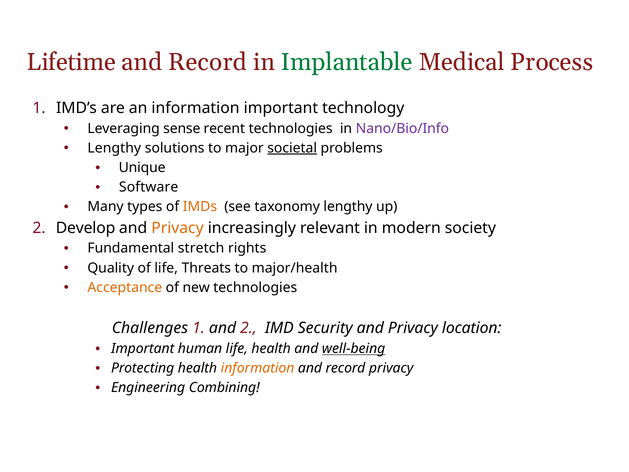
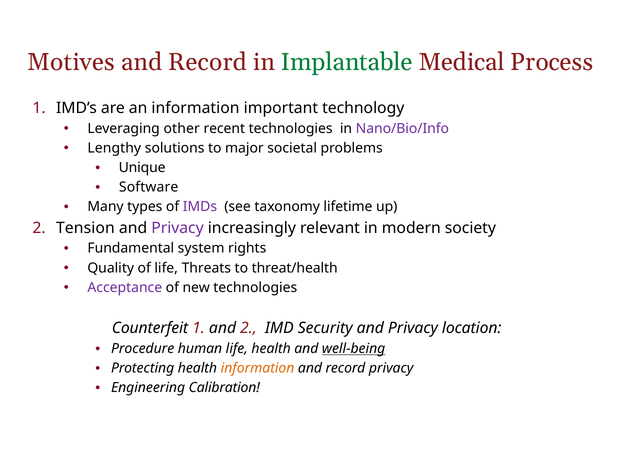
Lifetime: Lifetime -> Motives
sense: sense -> other
societal underline: present -> none
IMDs colour: orange -> purple
taxonomy lengthy: lengthy -> lifetime
Develop: Develop -> Tension
Privacy at (177, 228) colour: orange -> purple
stretch: stretch -> system
major/health: major/health -> threat/health
Acceptance colour: orange -> purple
Challenges: Challenges -> Counterfeit
Important at (143, 349): Important -> Procedure
Combining: Combining -> Calibration
